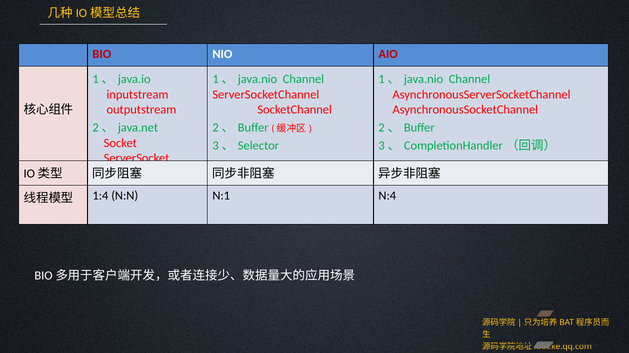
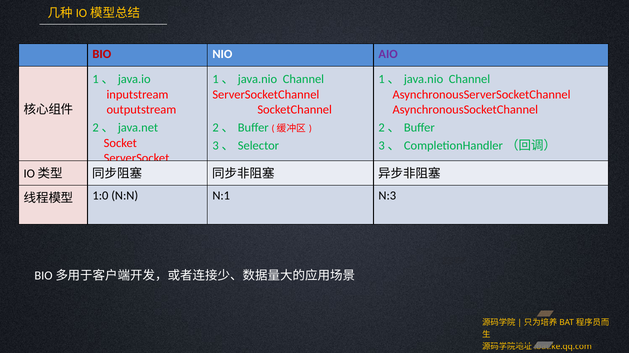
AIO colour: red -> purple
1:4: 1:4 -> 1:0
N:4: N:4 -> N:3
